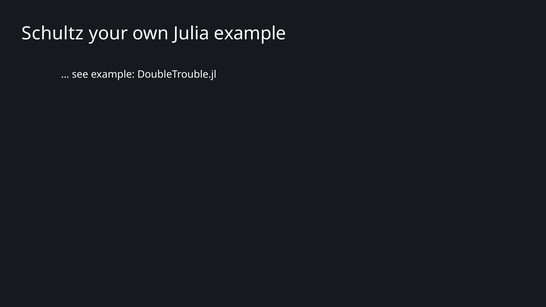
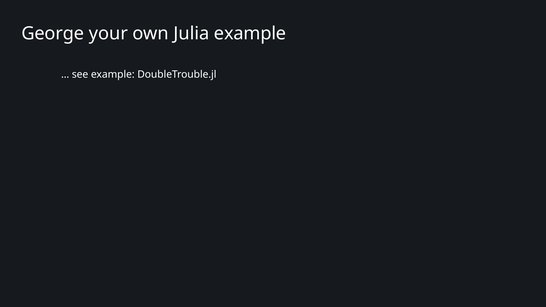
Schultz: Schultz -> George
